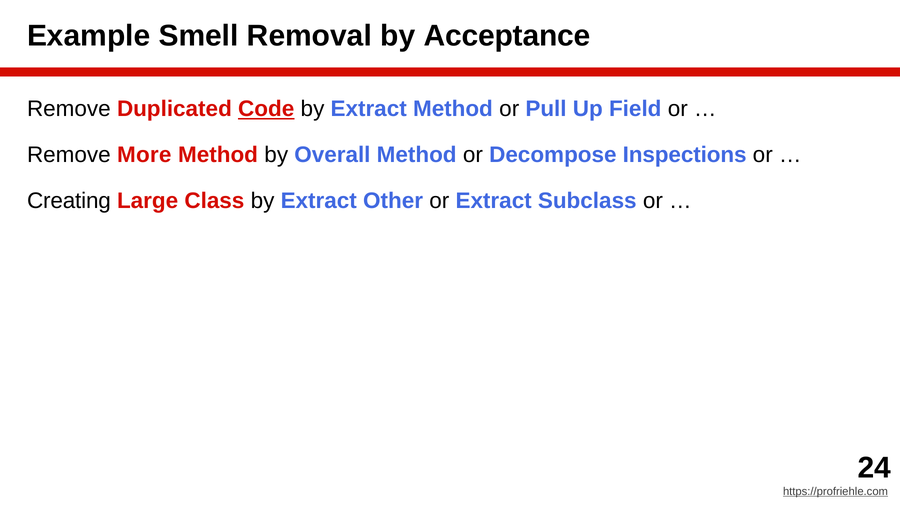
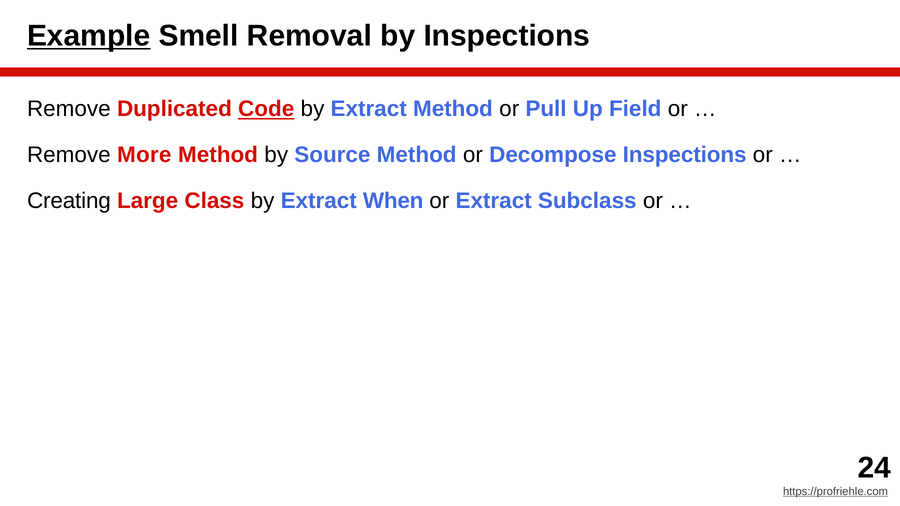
Example underline: none -> present
by Acceptance: Acceptance -> Inspections
Overall: Overall -> Source
Other: Other -> When
